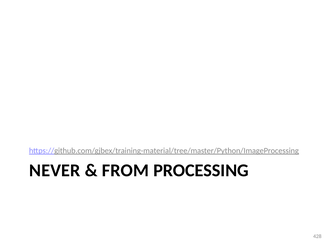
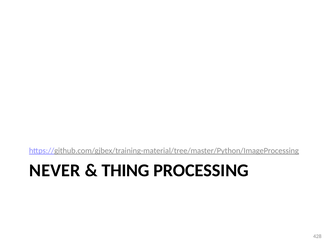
FROM: FROM -> THING
